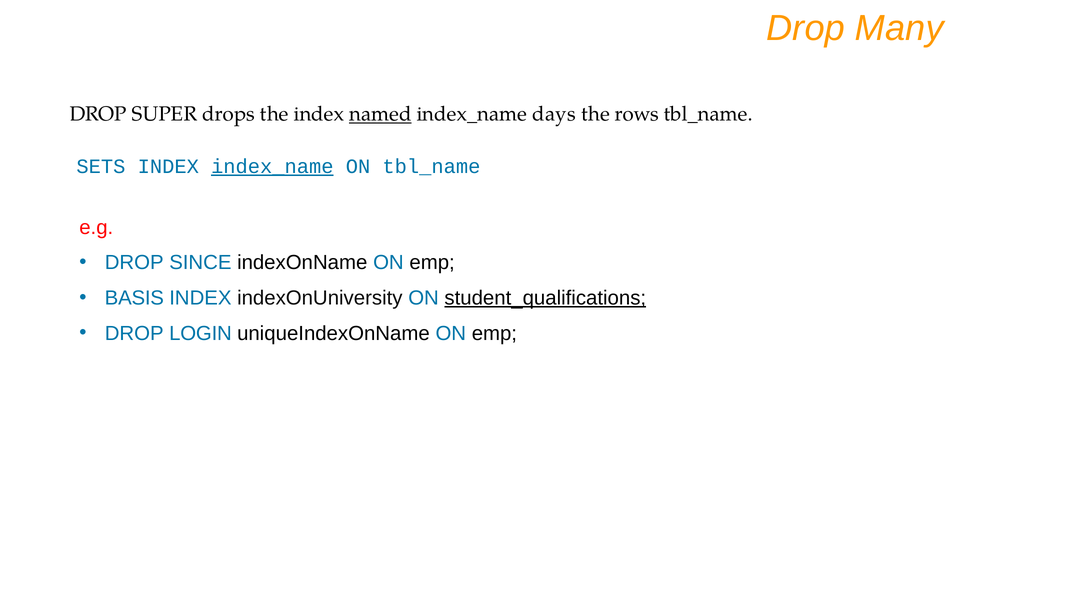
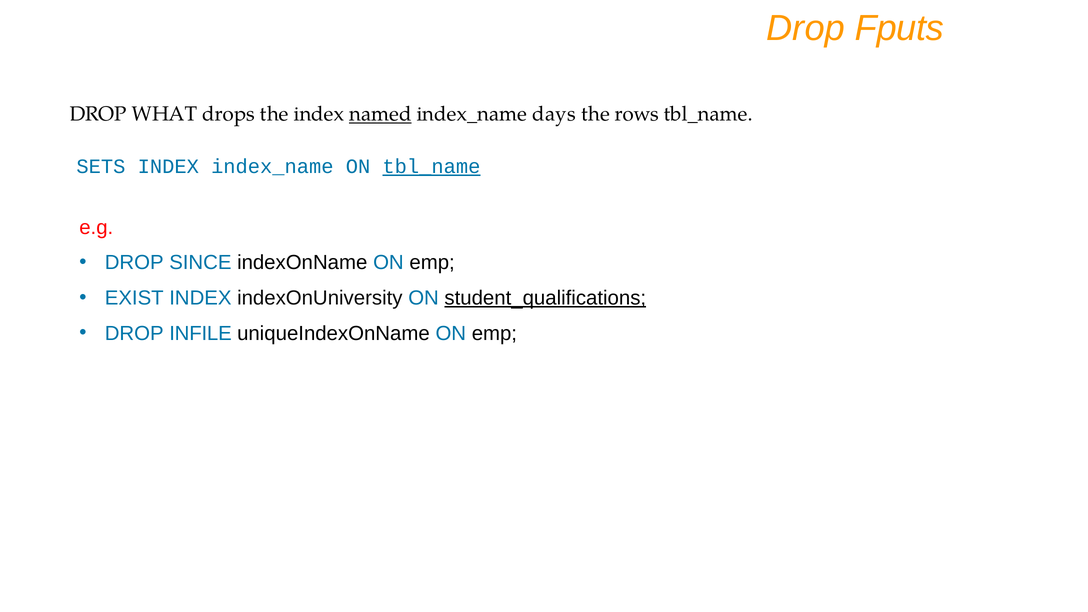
Many: Many -> Fputs
SUPER: SUPER -> WHAT
index_name at (272, 167) underline: present -> none
tbl_name at (431, 167) underline: none -> present
BASIS: BASIS -> EXIST
LOGIN: LOGIN -> INFILE
